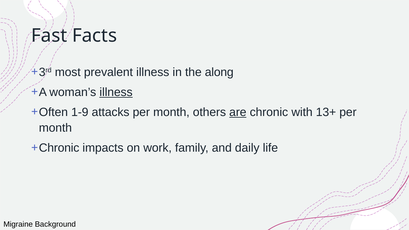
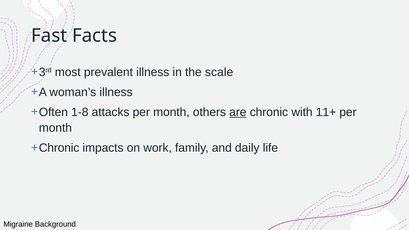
along: along -> scale
illness at (116, 92) underline: present -> none
1-9: 1-9 -> 1-8
13+: 13+ -> 11+
